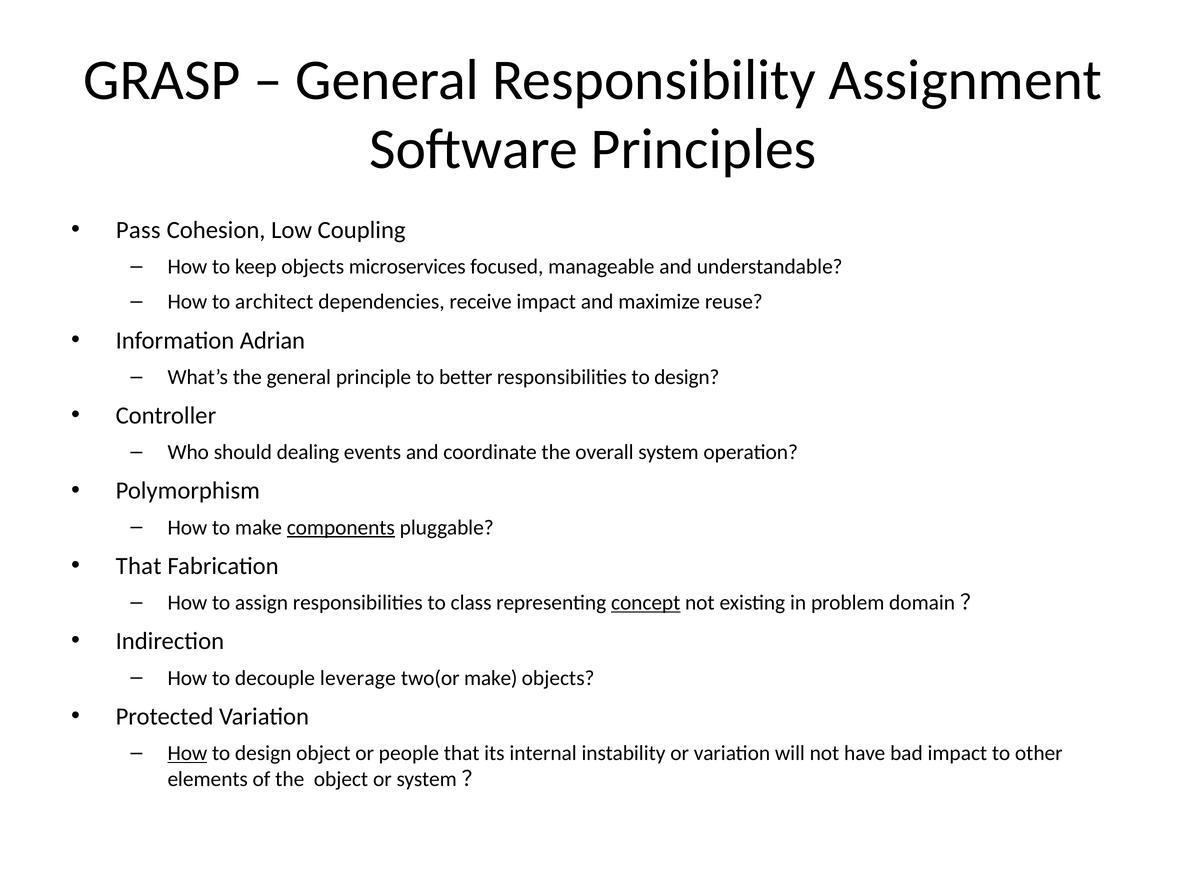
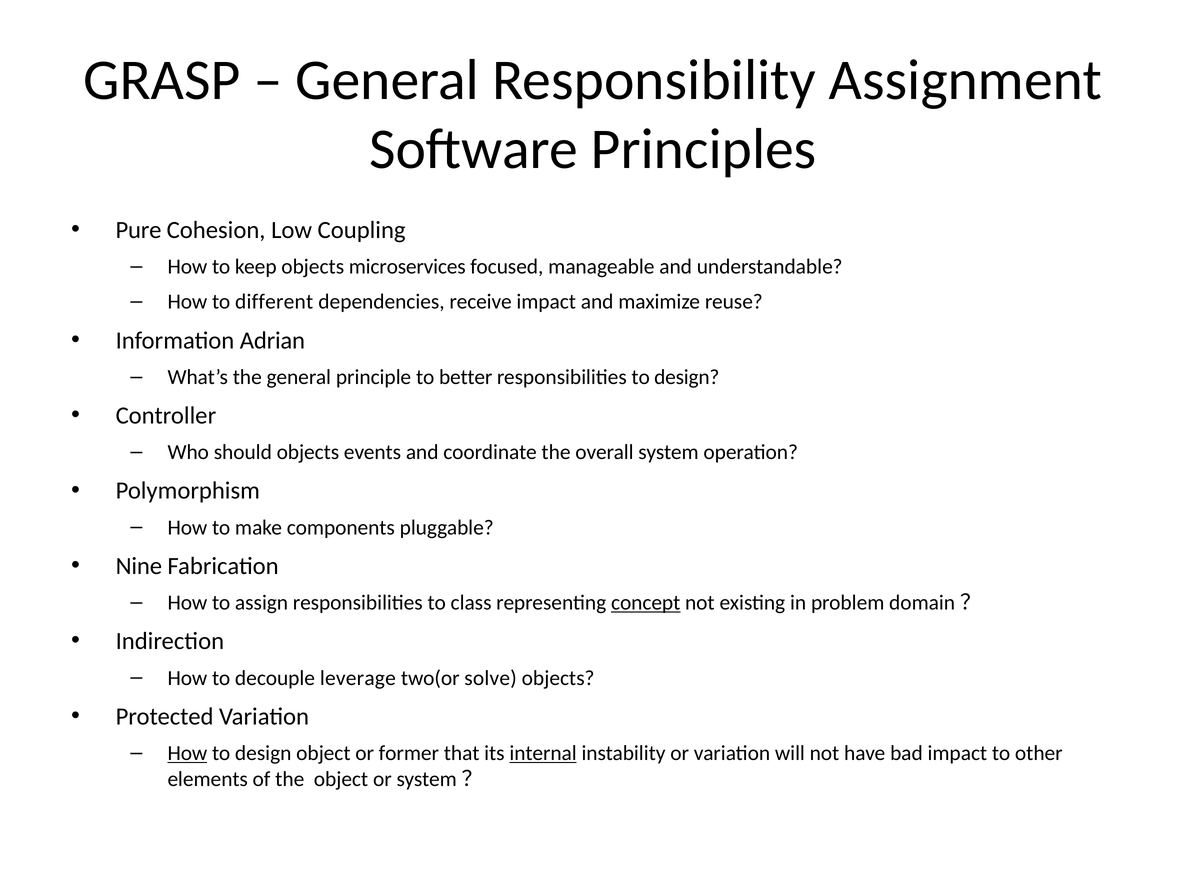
Pass: Pass -> Pure
architect: architect -> different
should dealing: dealing -> objects
components underline: present -> none
That at (139, 566): That -> Nine
two(or make: make -> solve
people: people -> former
internal underline: none -> present
